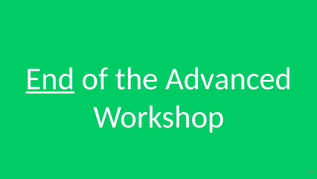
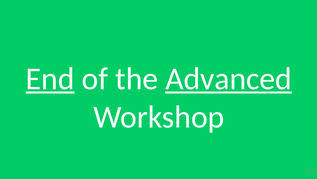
Advanced underline: none -> present
